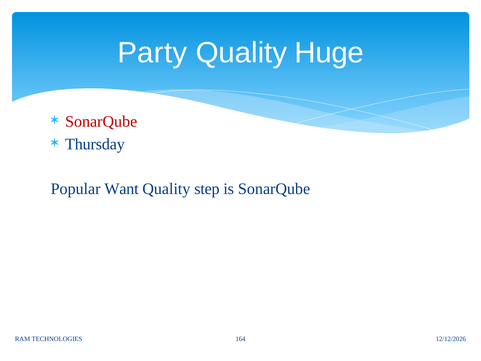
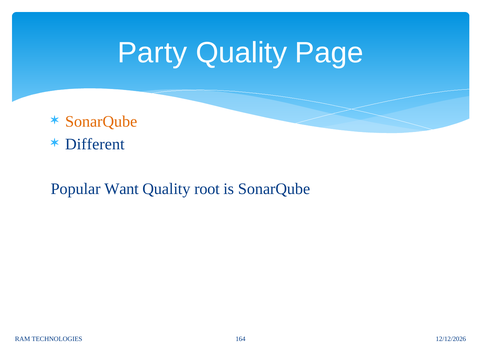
Huge: Huge -> Page
SonarQube at (101, 122) colour: red -> orange
Thursday: Thursday -> Different
step: step -> root
